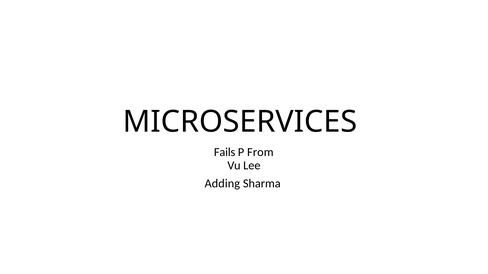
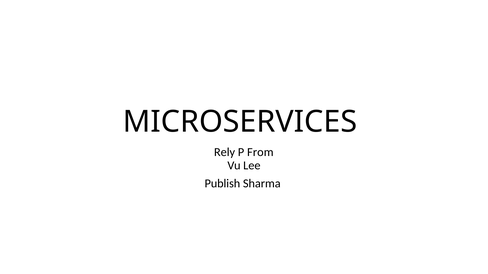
Fails: Fails -> Rely
Adding: Adding -> Publish
